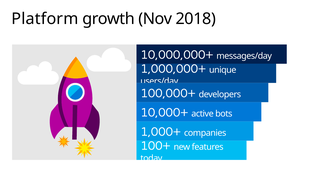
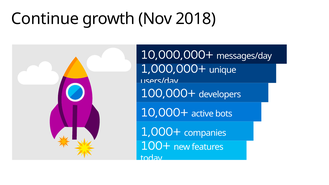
Platform: Platform -> Continue
